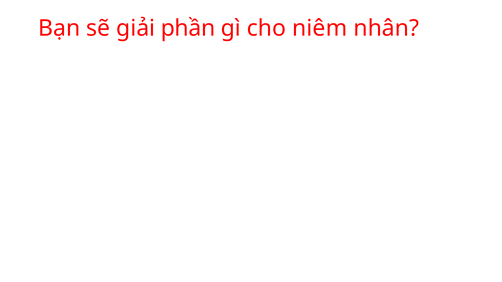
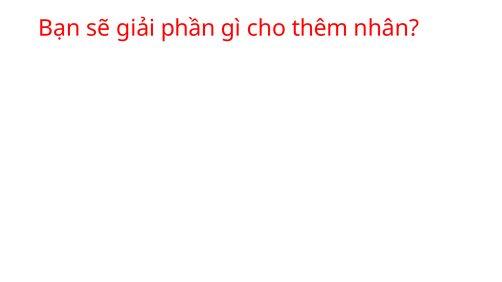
niêm: niêm -> thêm
